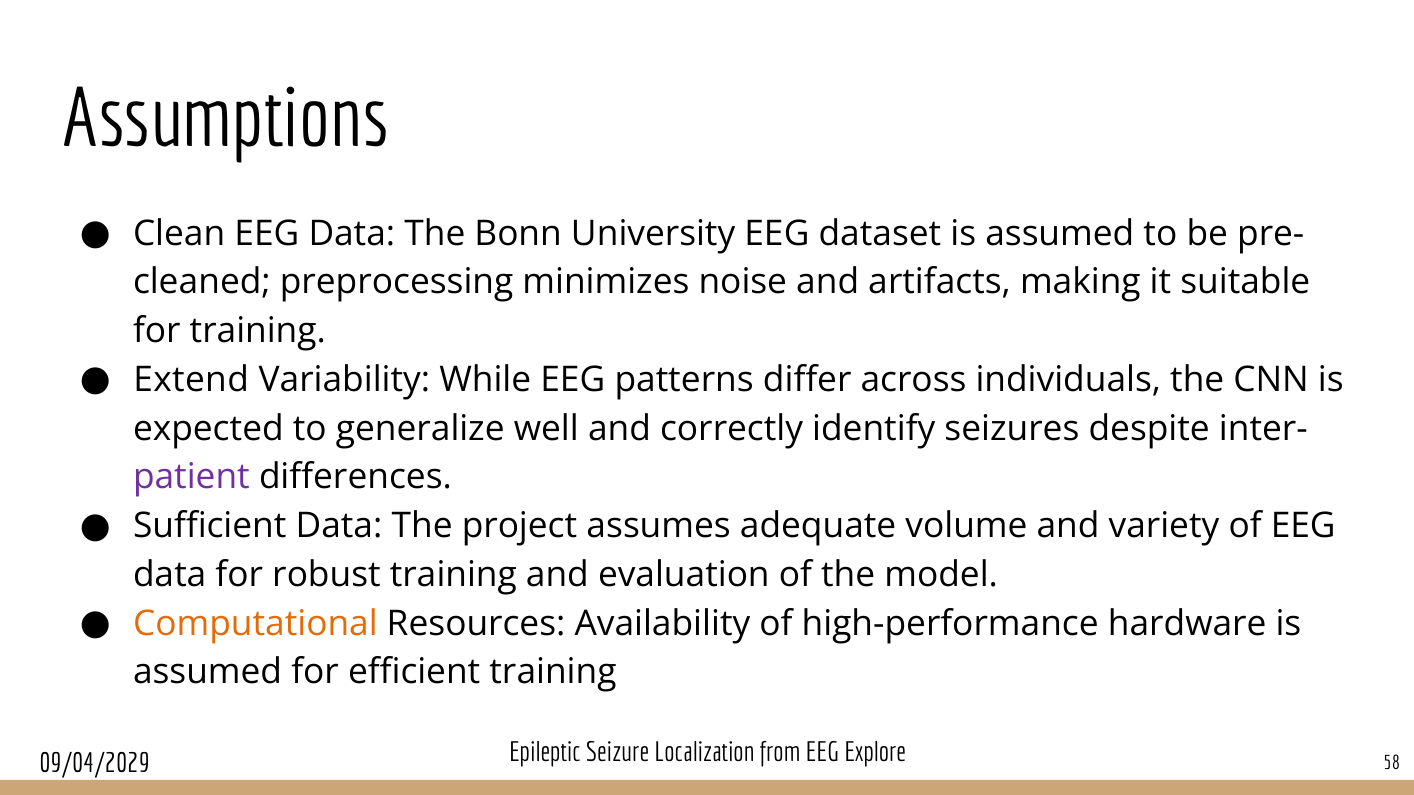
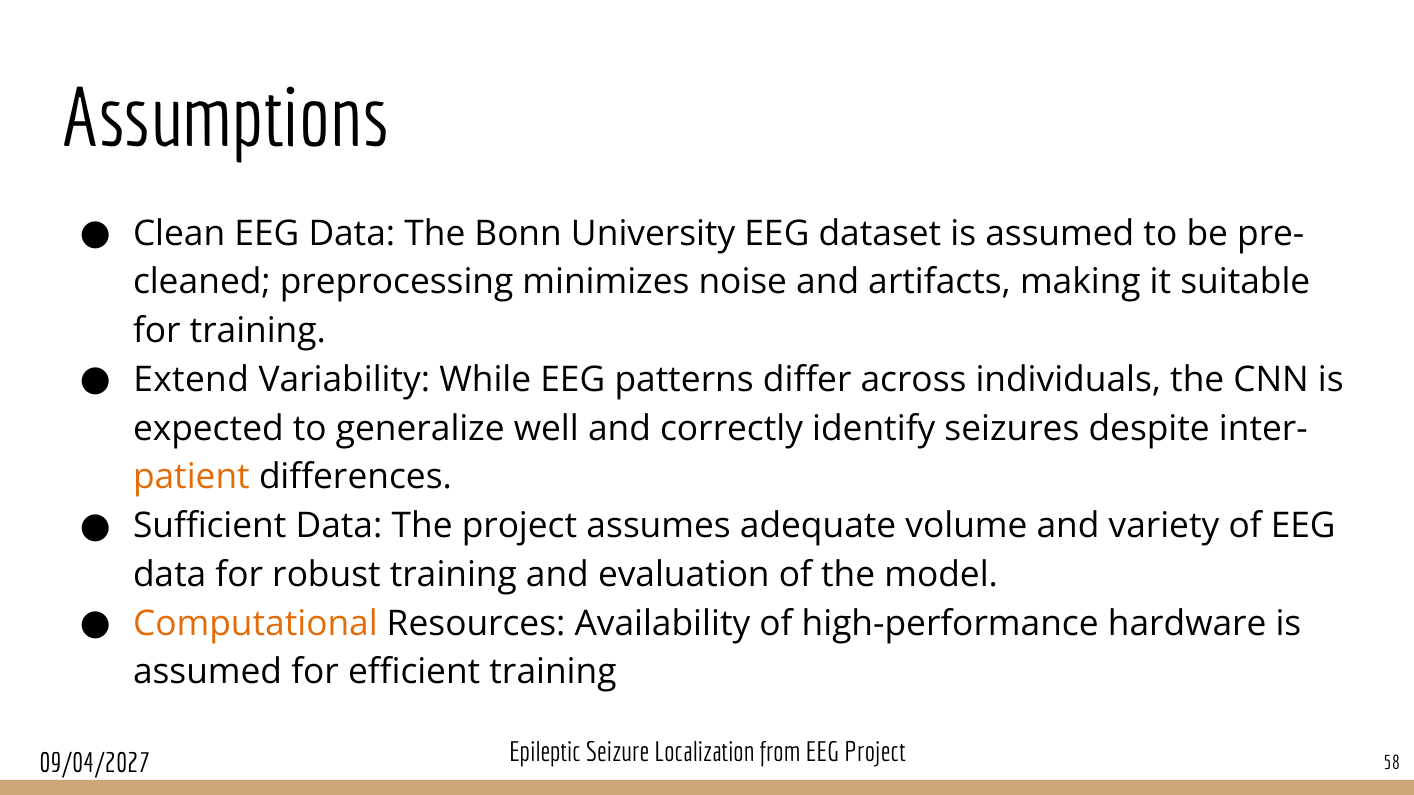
patient colour: purple -> orange
09/04/2029: 09/04/2029 -> 09/04/2027
EEG Explore: Explore -> Project
